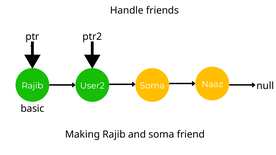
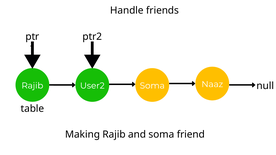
basic: basic -> table
